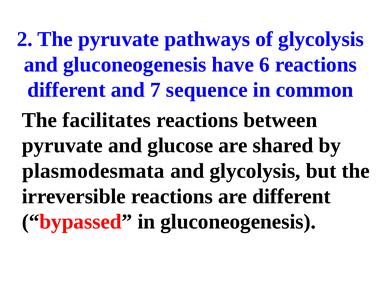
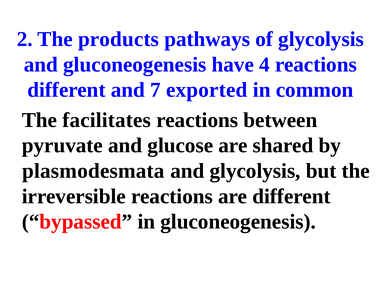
The pyruvate: pyruvate -> products
6: 6 -> 4
sequence: sequence -> exported
